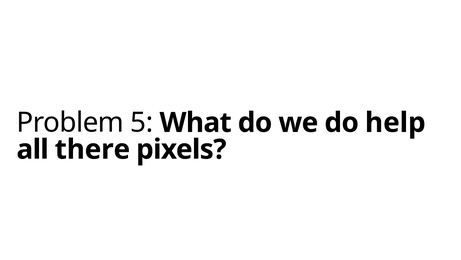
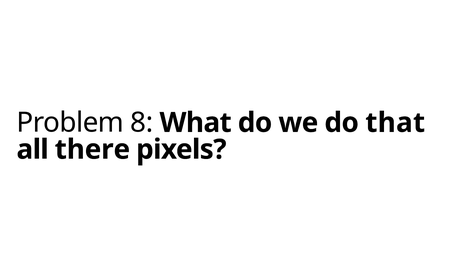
5: 5 -> 8
help: help -> that
